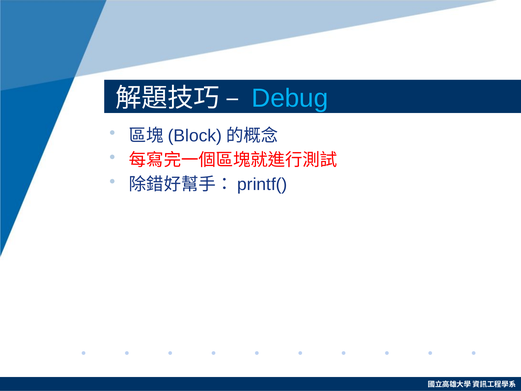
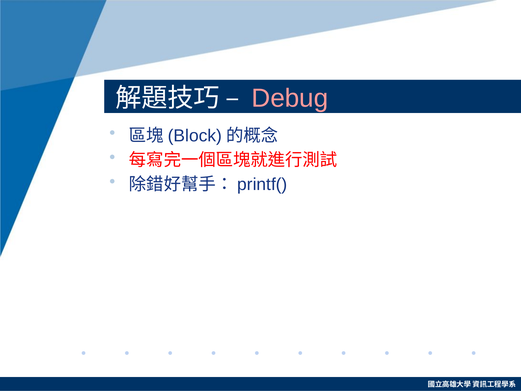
Debug colour: light blue -> pink
